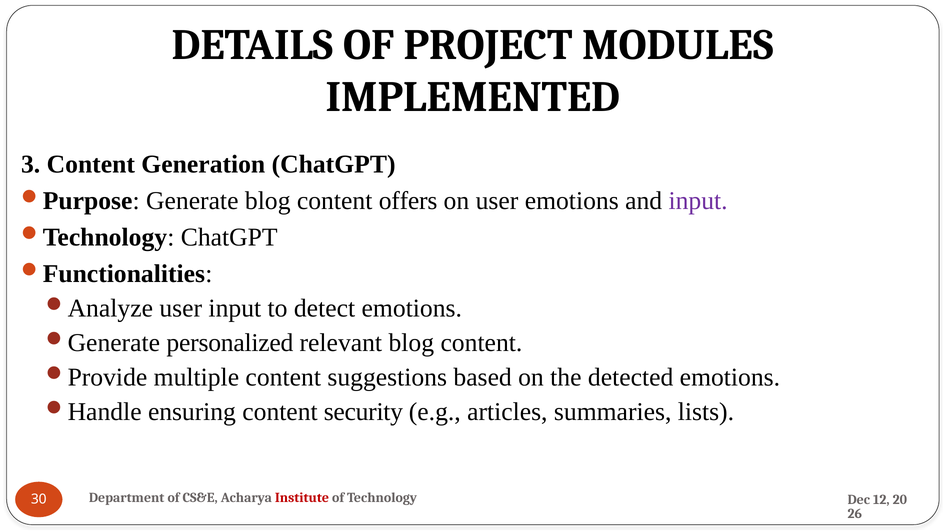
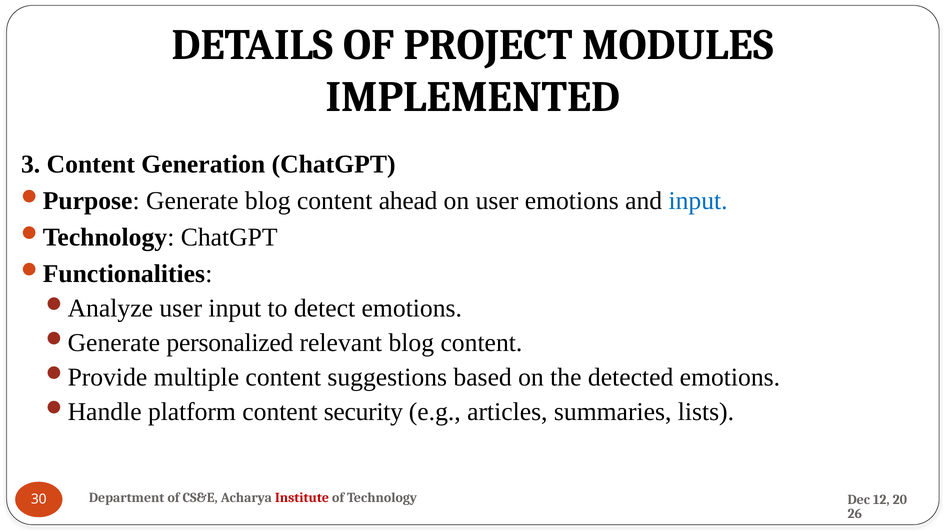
offers: offers -> ahead
input at (698, 201) colour: purple -> blue
ensuring: ensuring -> platform
